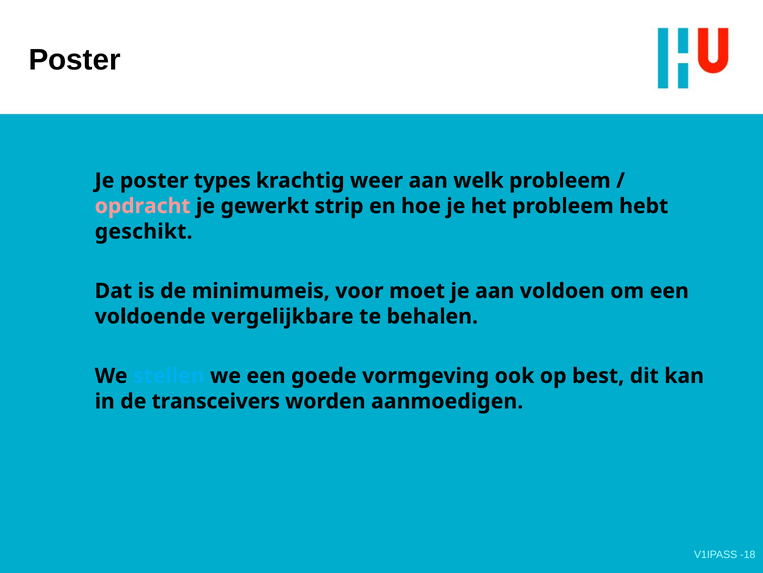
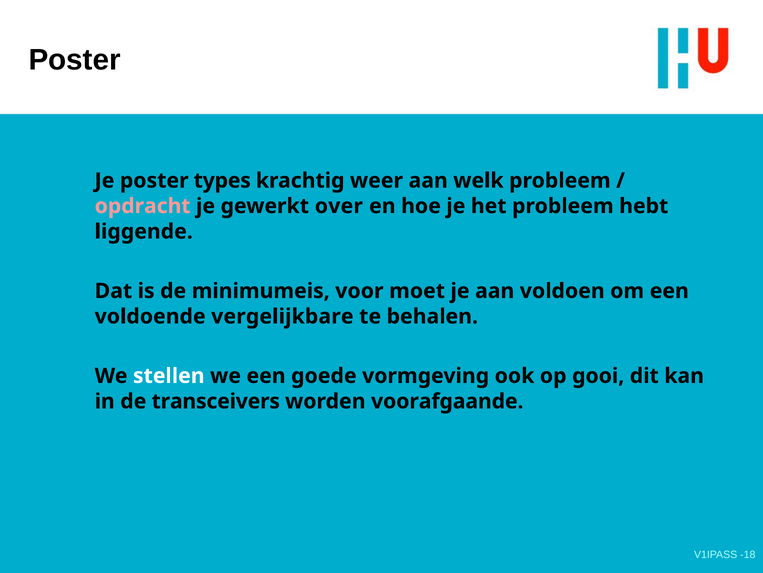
strip: strip -> over
geschikt: geschikt -> liggende
stellen colour: light blue -> white
best: best -> gooi
aanmoedigen: aanmoedigen -> voorafgaande
